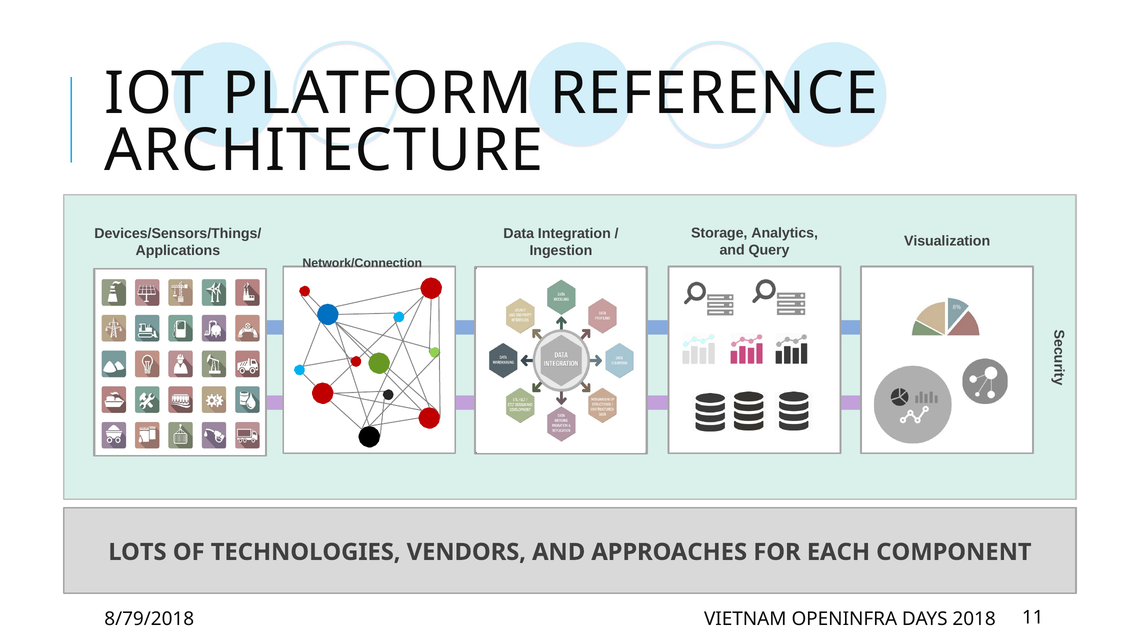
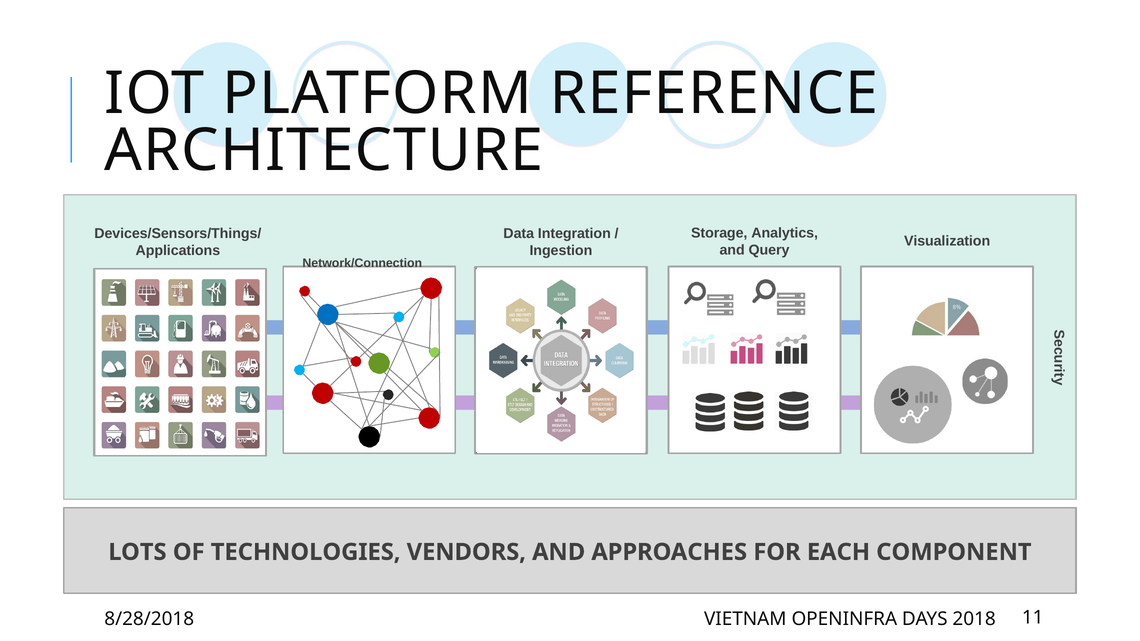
8/79/2018: 8/79/2018 -> 8/28/2018
